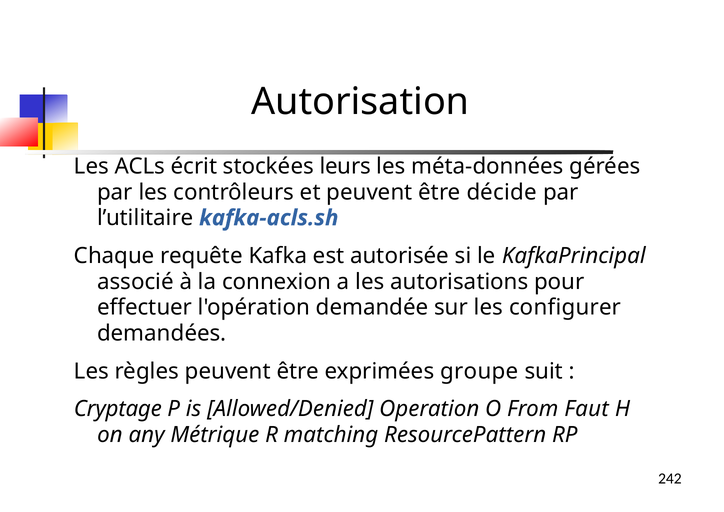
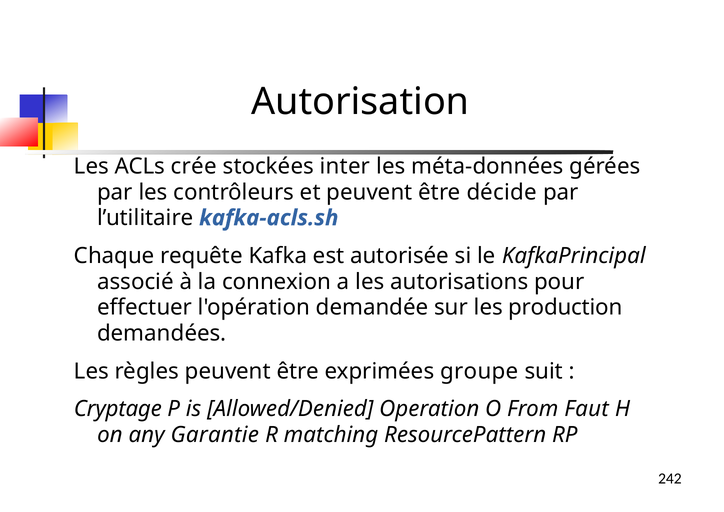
écrit: écrit -> crée
leurs: leurs -> inter
configurer: configurer -> production
Métrique: Métrique -> Garantie
